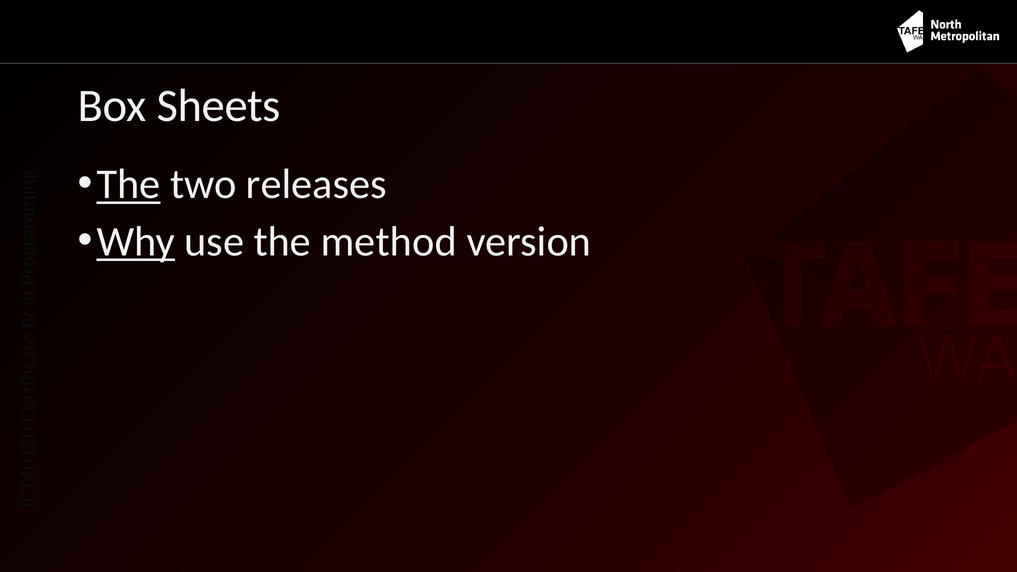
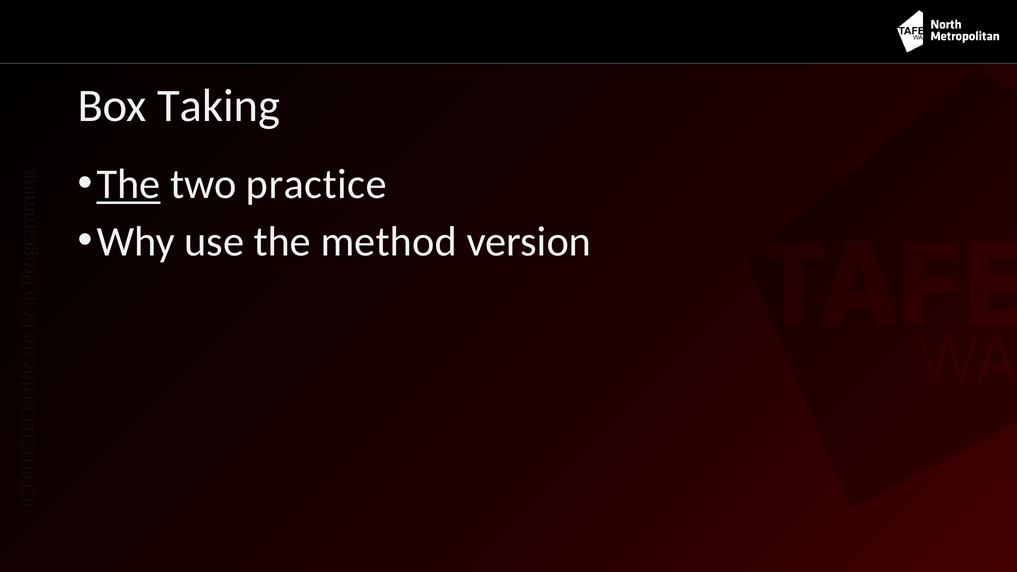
Sheets: Sheets -> Taking
releases: releases -> practice
Why underline: present -> none
